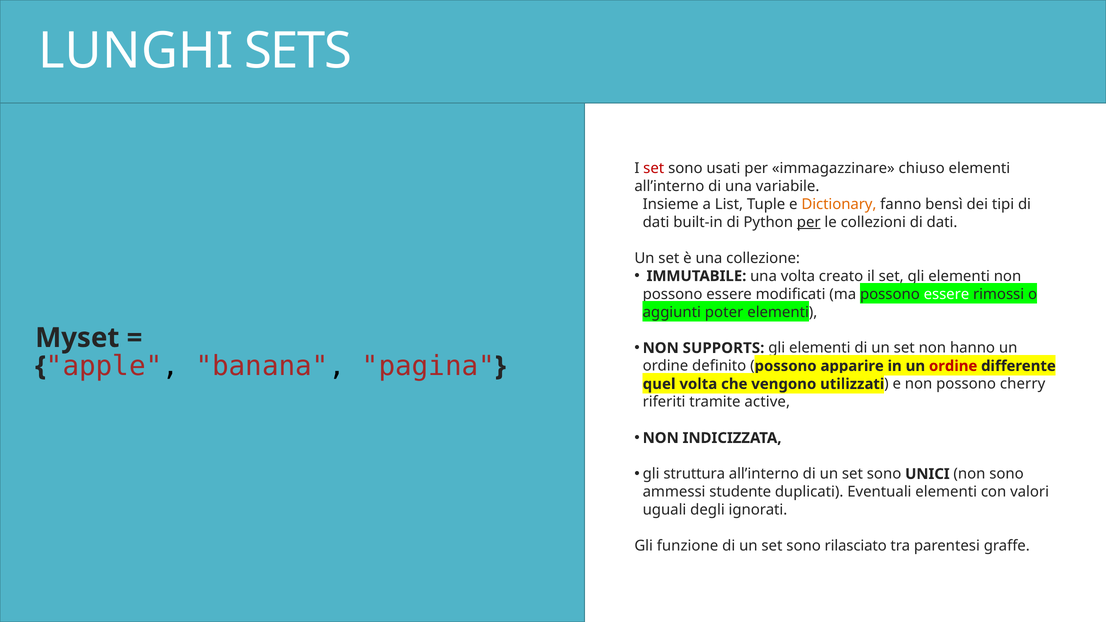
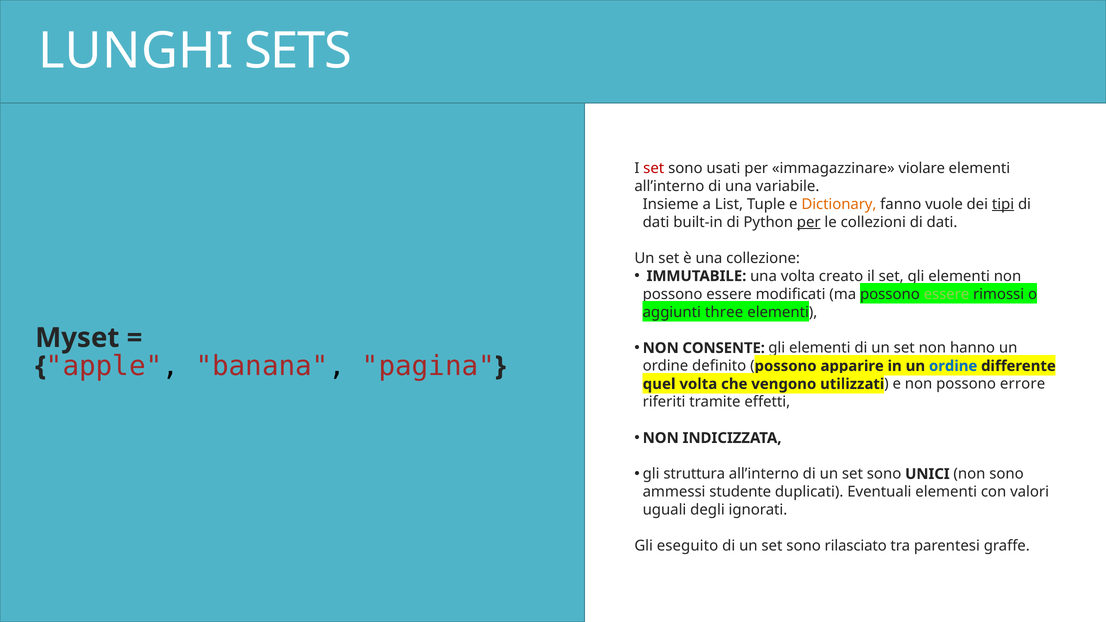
chiuso: chiuso -> violare
bensì: bensì -> vuole
tipi underline: none -> present
essere at (946, 294) colour: white -> light green
poter: poter -> three
SUPPORTS: SUPPORTS -> CONSENTE
ordine at (953, 366) colour: red -> blue
cherry: cherry -> errore
active: active -> effetti
funzione: funzione -> eseguito
